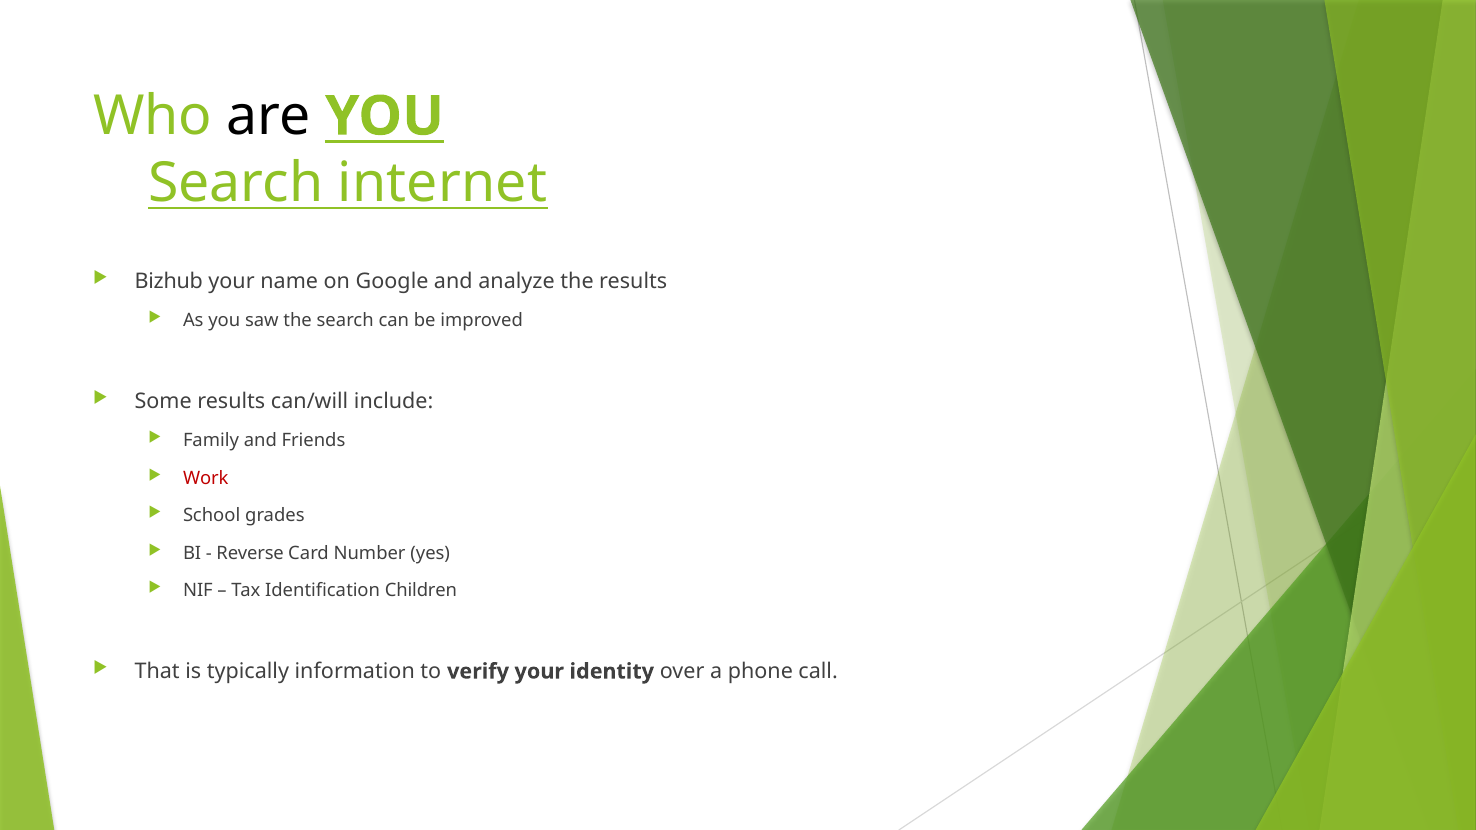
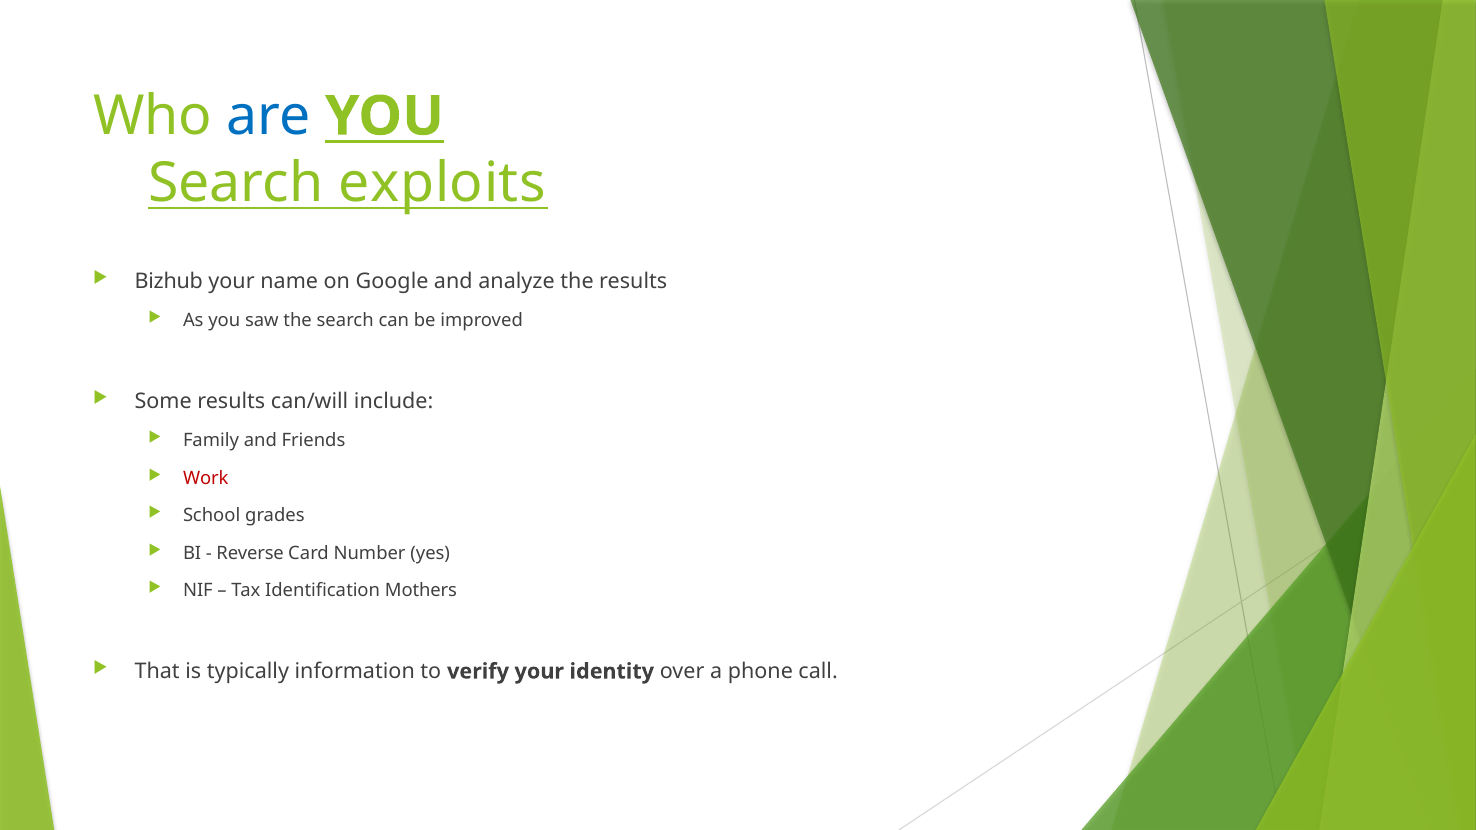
are colour: black -> blue
internet: internet -> exploits
Children: Children -> Mothers
